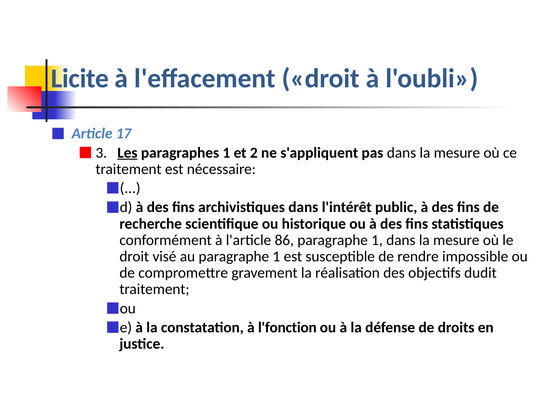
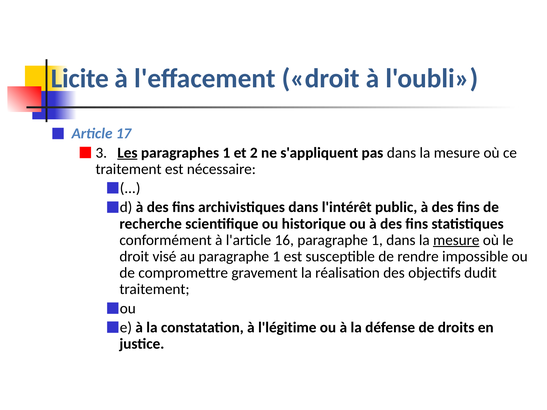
86: 86 -> 16
mesure at (456, 240) underline: none -> present
l'fonction: l'fonction -> l'légitime
